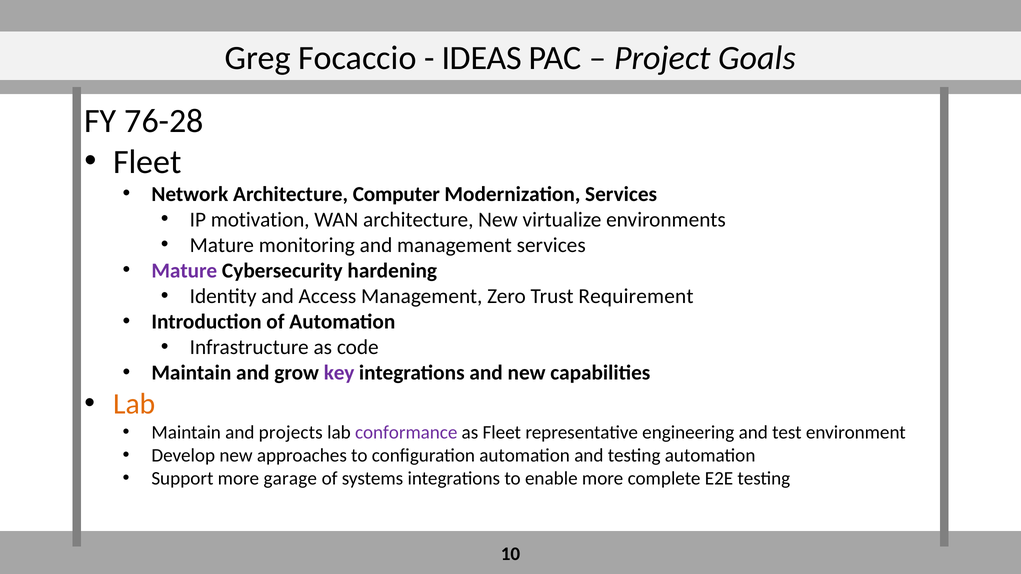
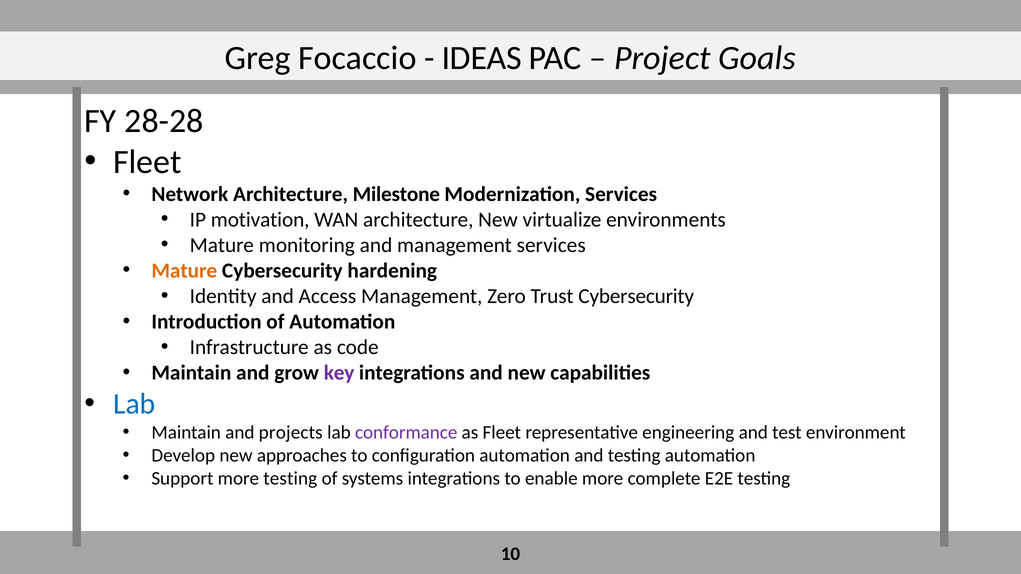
76-28: 76-28 -> 28-28
Computer: Computer -> Milestone
Mature at (184, 271) colour: purple -> orange
Trust Requirement: Requirement -> Cybersecurity
Lab at (134, 404) colour: orange -> blue
more garage: garage -> testing
